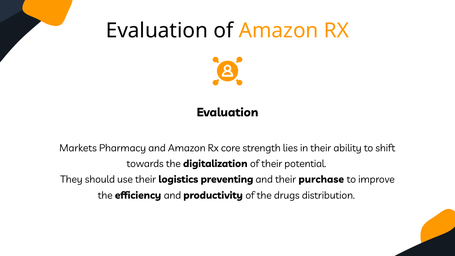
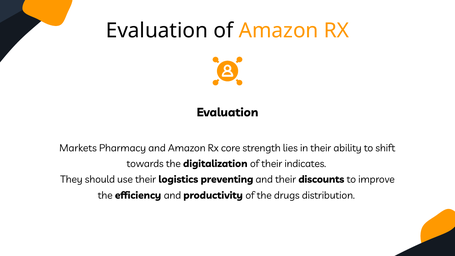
potential: potential -> indicates
purchase: purchase -> discounts
